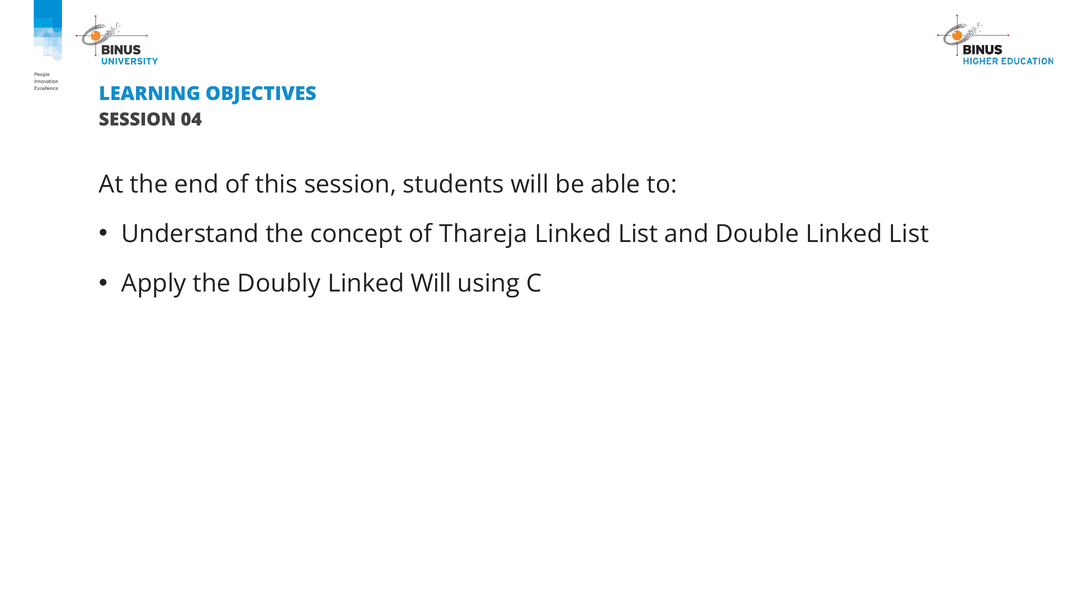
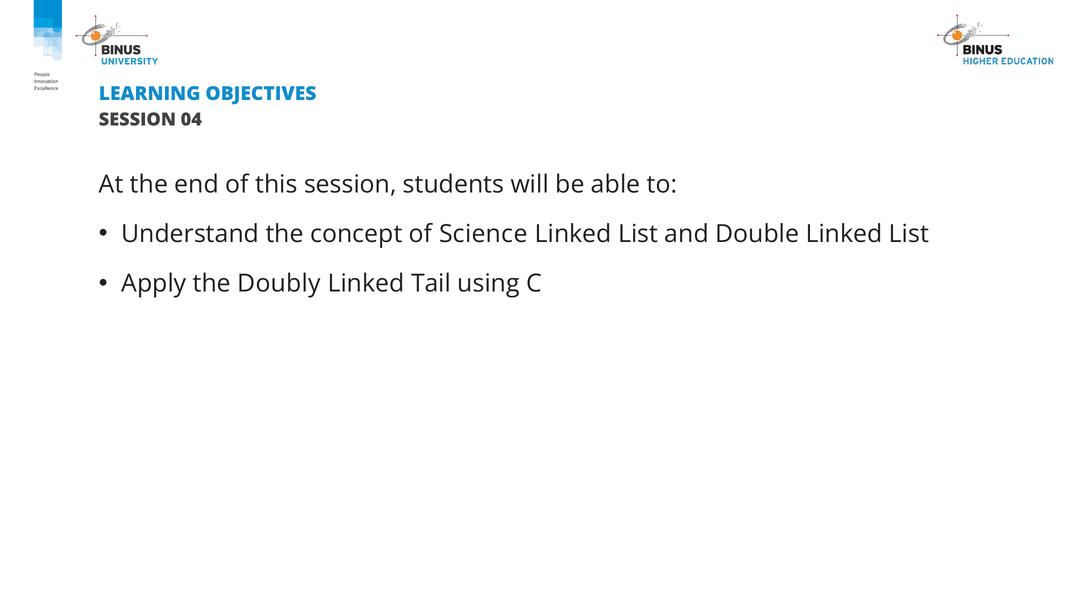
Thareja: Thareja -> Science
Linked Will: Will -> Tail
